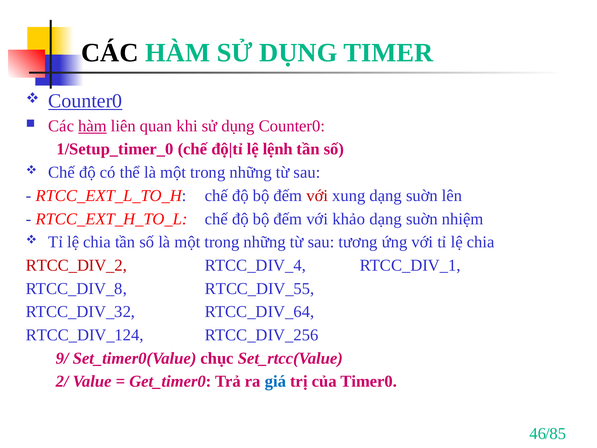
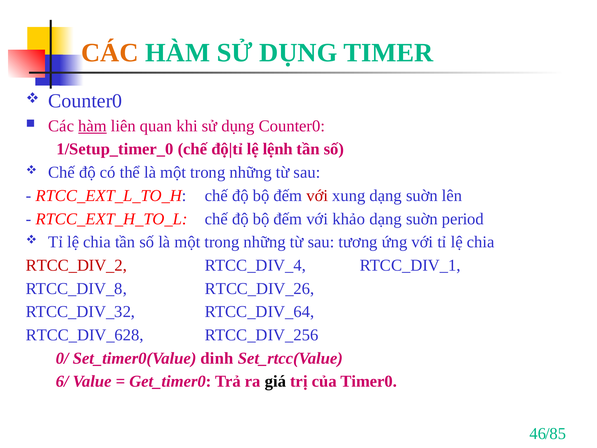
CÁC at (110, 53) colour: black -> orange
Counter0 at (85, 101) underline: present -> none
nhiệm: nhiệm -> period
RTCC_DIV_55: RTCC_DIV_55 -> RTCC_DIV_26
RTCC_DIV_124: RTCC_DIV_124 -> RTCC_DIV_628
9/: 9/ -> 0/
chục: chục -> dinh
2/: 2/ -> 6/
giá colour: blue -> black
